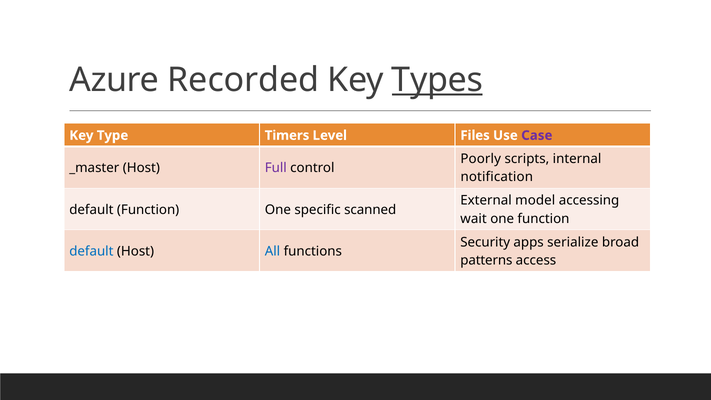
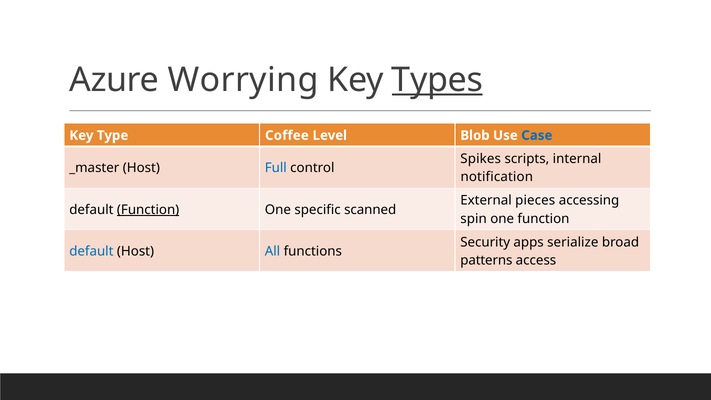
Recorded: Recorded -> Worrying
Timers: Timers -> Coffee
Files: Files -> Blob
Case colour: purple -> blue
Poorly: Poorly -> Spikes
Full colour: purple -> blue
model: model -> pieces
Function at (148, 210) underline: none -> present
wait: wait -> spin
